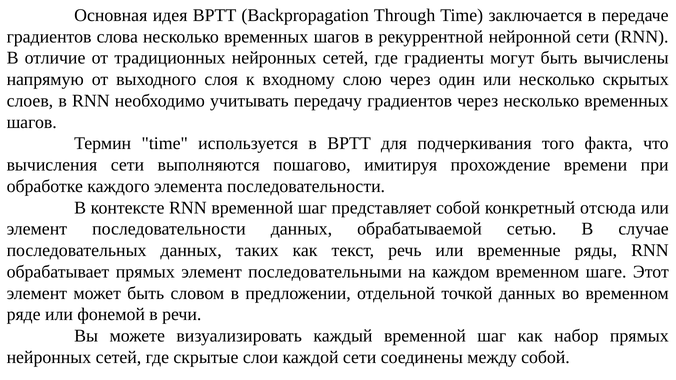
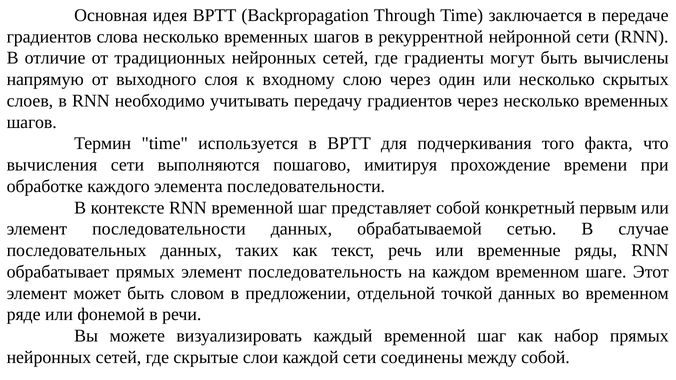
отсюда: отсюда -> первым
последовательными: последовательными -> последовательность
